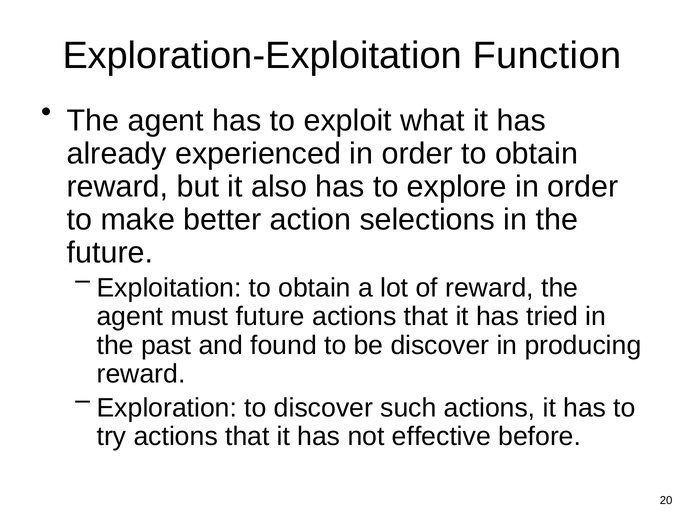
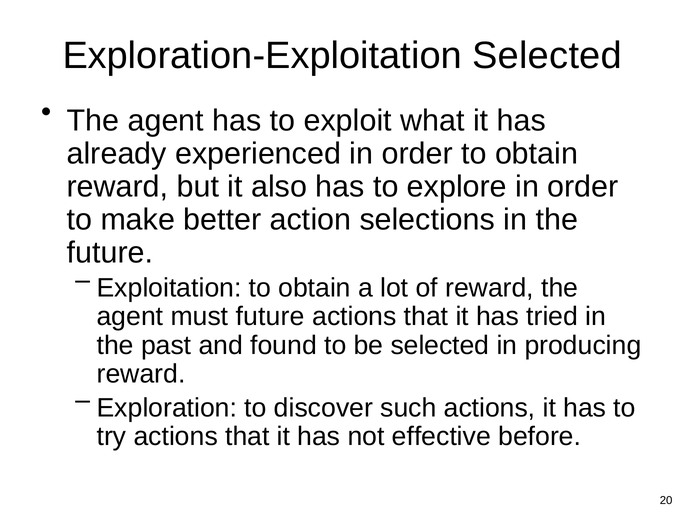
Exploration-Exploitation Function: Function -> Selected
be discover: discover -> selected
